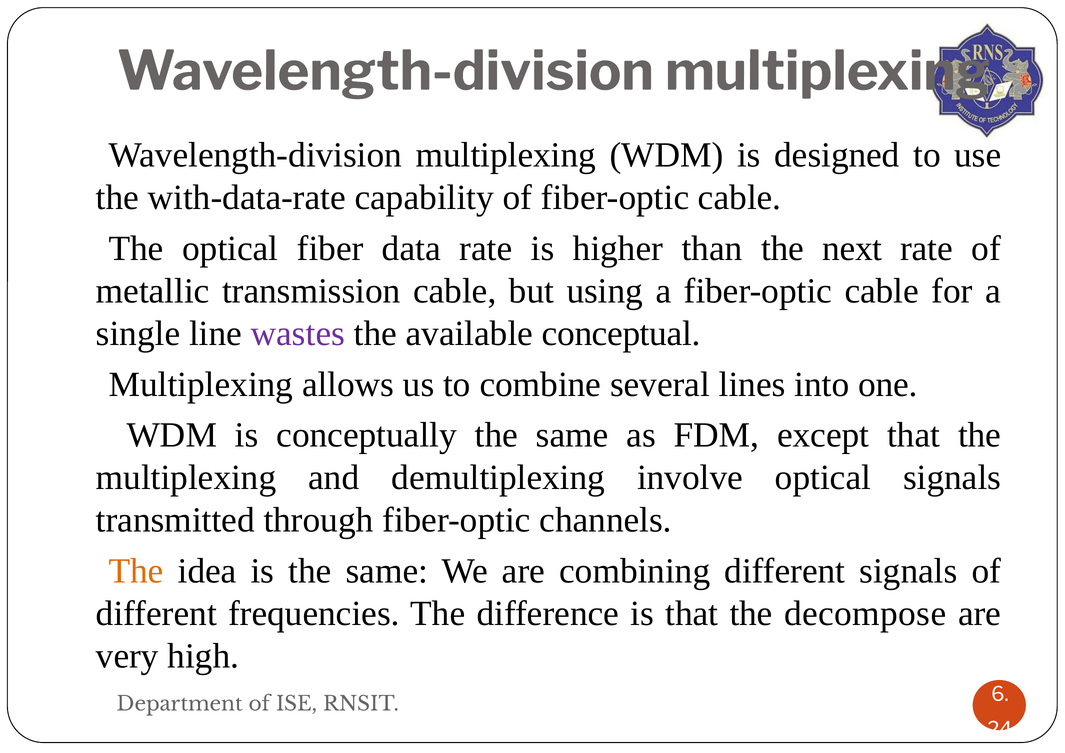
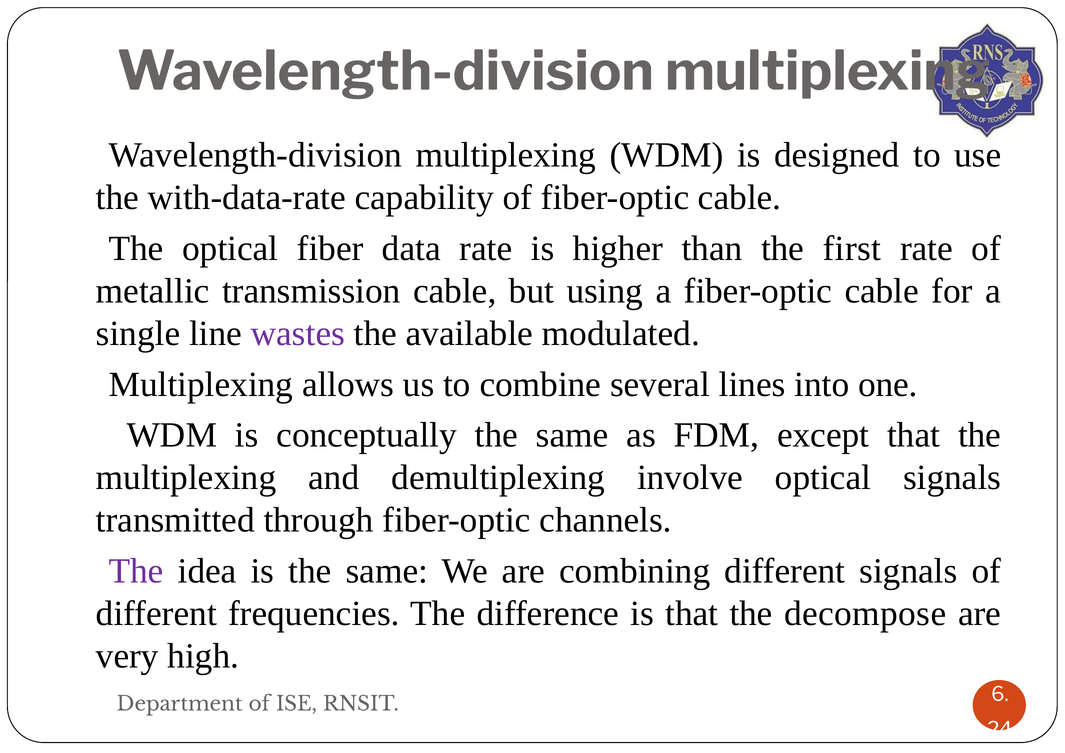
next: next -> first
conceptual: conceptual -> modulated
The at (136, 571) colour: orange -> purple
